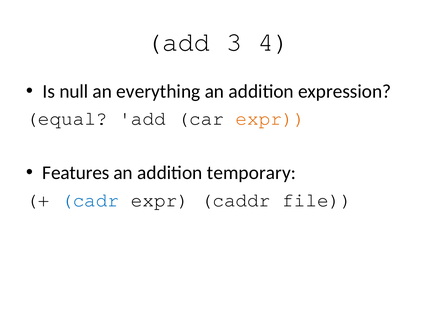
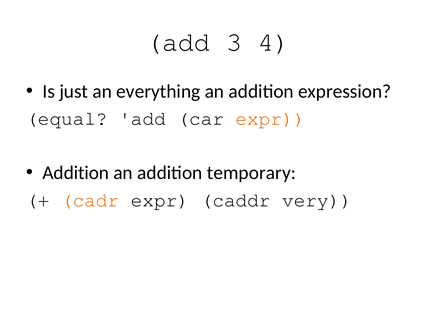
null: null -> just
Features at (76, 173): Features -> Addition
cadr colour: blue -> orange
file: file -> very
